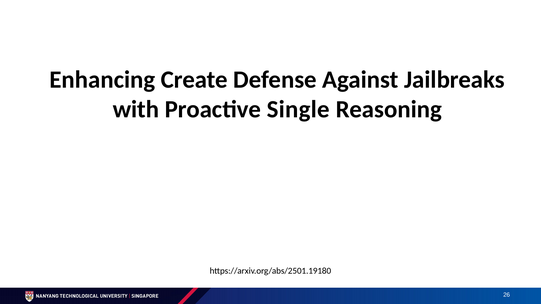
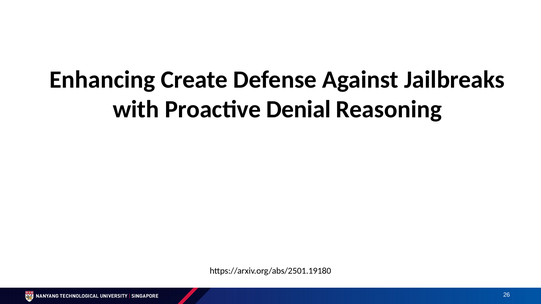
Single: Single -> Denial
